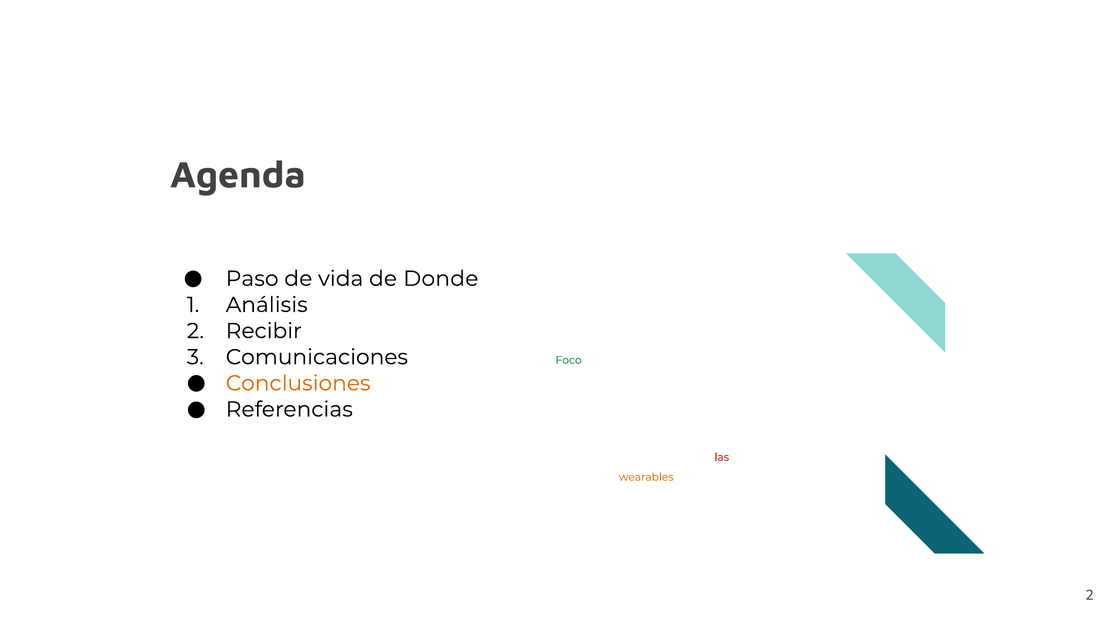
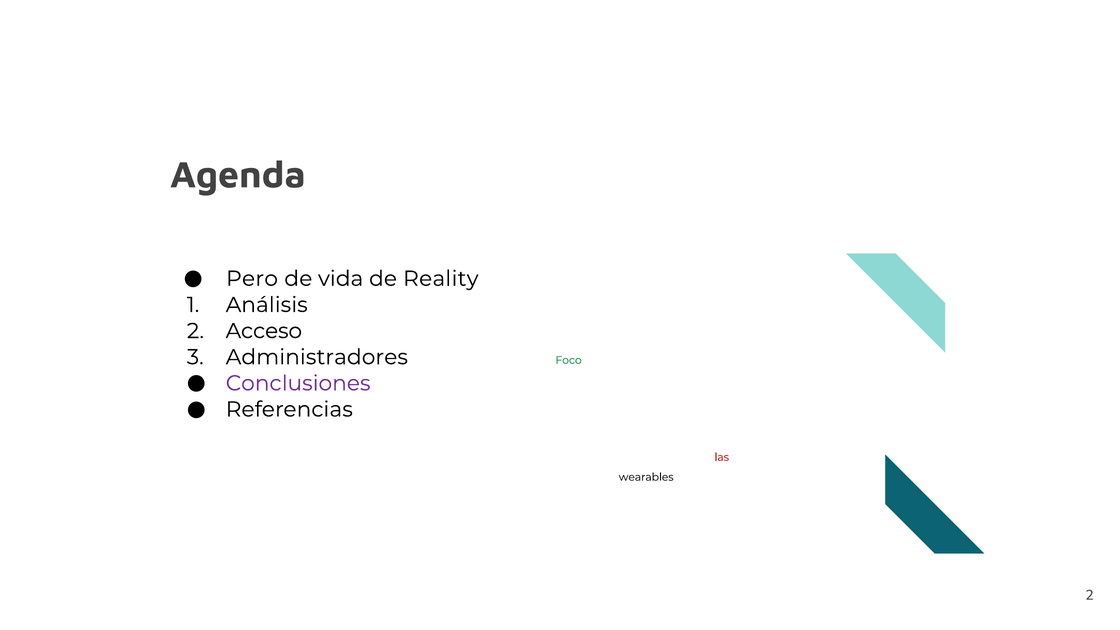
Paso: Paso -> Pero
Donde: Donde -> Reality
Recibir: Recibir -> Acceso
Comunicaciones: Comunicaciones -> Administradores
Conclusiones at (298, 383) colour: orange -> purple
wearables at (646, 477) colour: orange -> black
